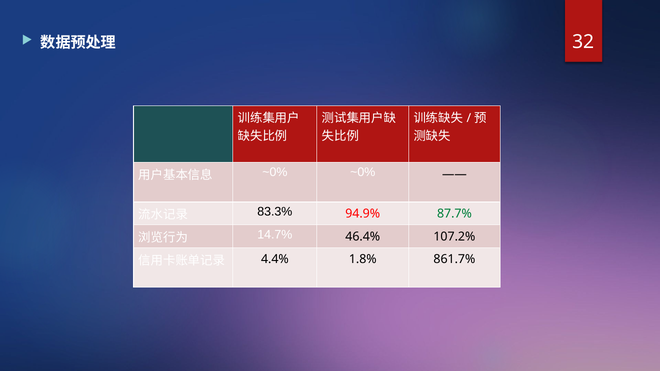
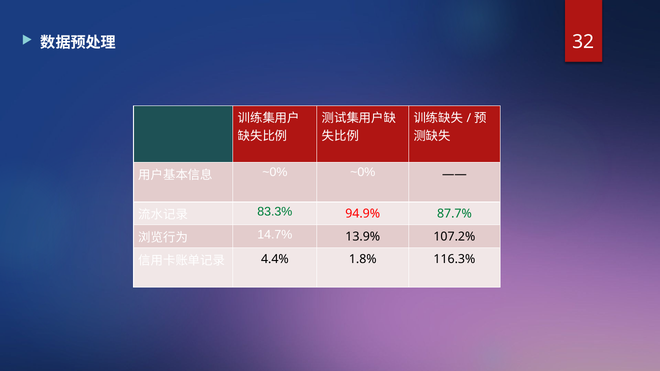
83.3% colour: black -> green
46.4%: 46.4% -> 13.9%
861.7%: 861.7% -> 116.3%
